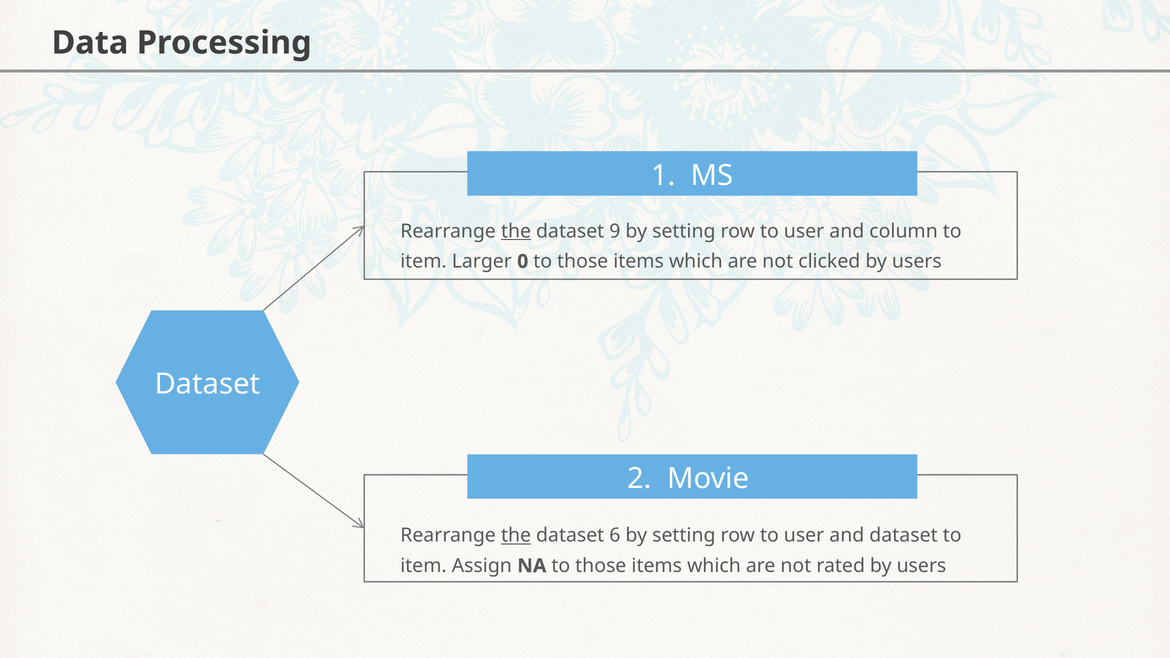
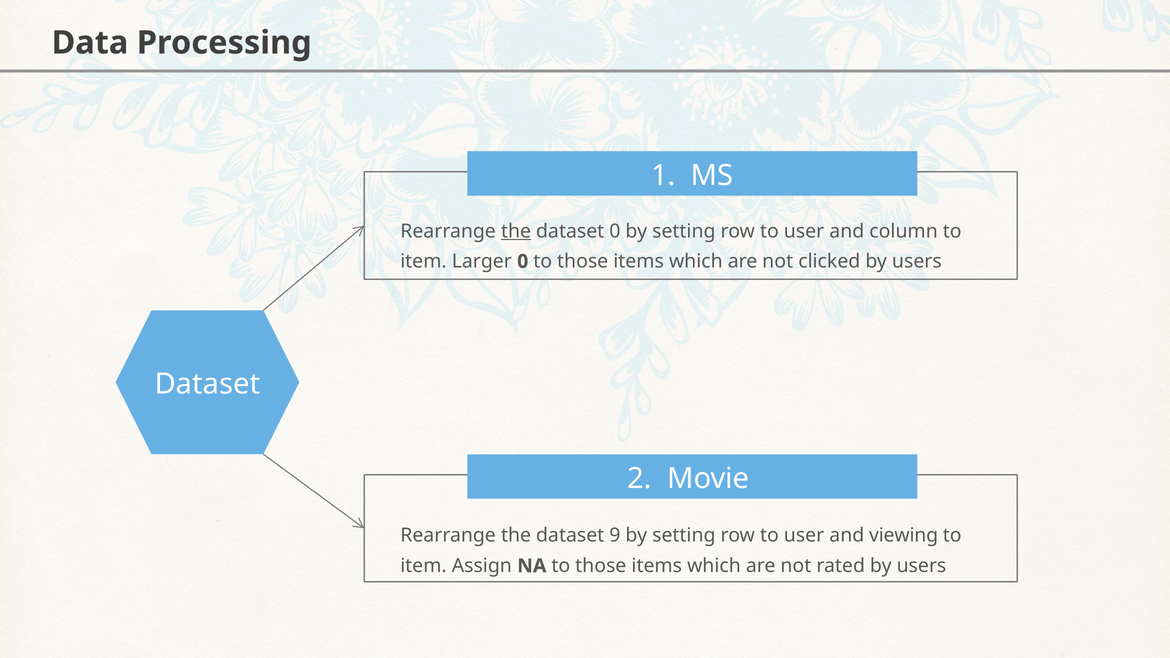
dataset 9: 9 -> 0
the at (516, 536) underline: present -> none
6: 6 -> 9
and dataset: dataset -> viewing
